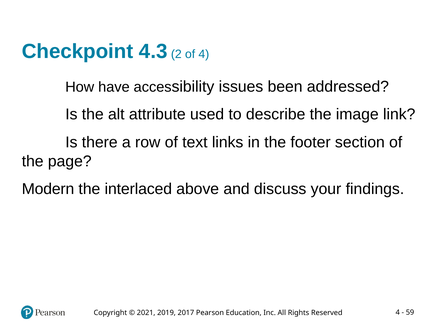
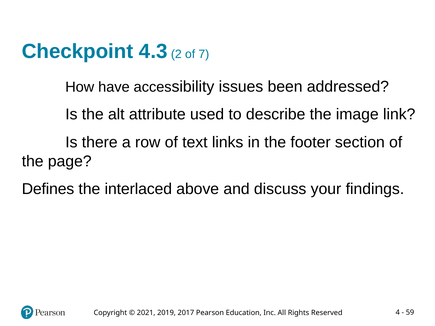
of 4: 4 -> 7
Modern: Modern -> Defines
